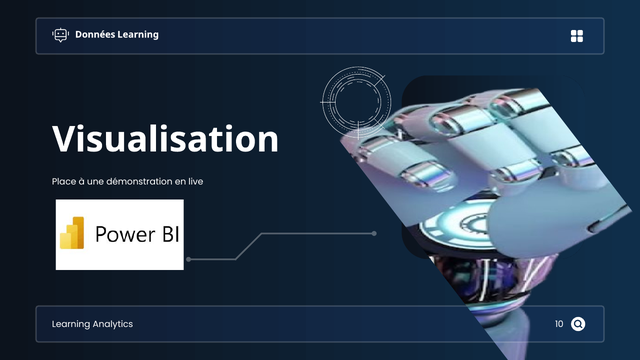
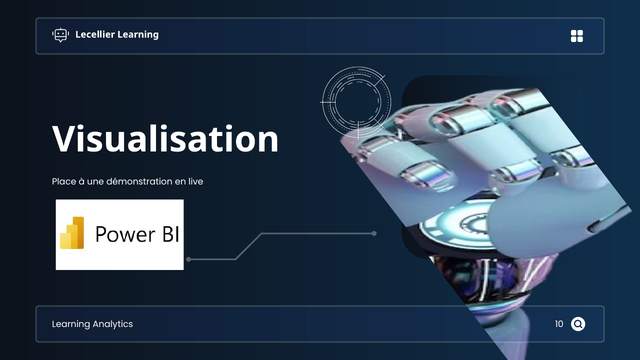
Données: Données -> Lecellier
